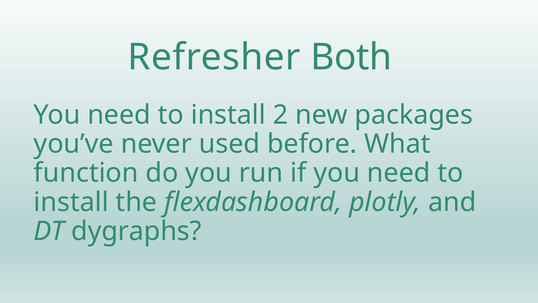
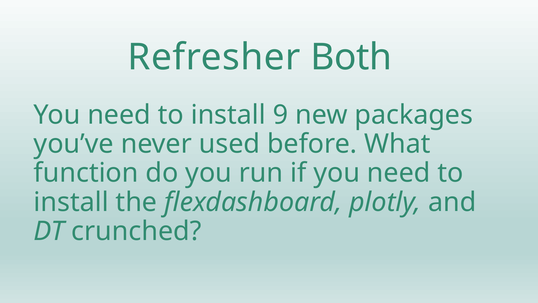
2: 2 -> 9
dygraphs: dygraphs -> crunched
